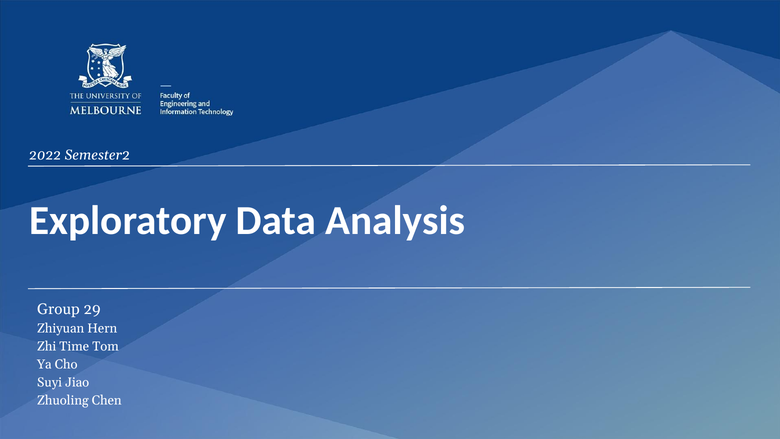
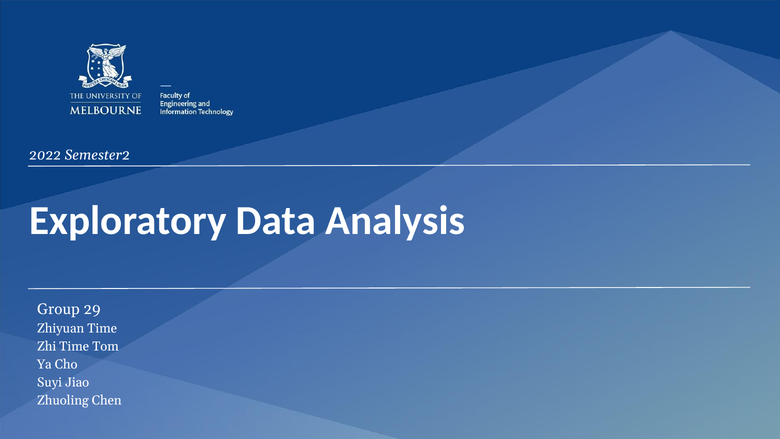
Zhiyuan Hern: Hern -> Time
